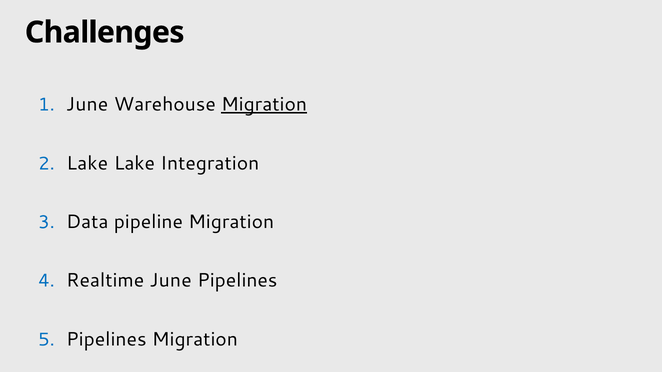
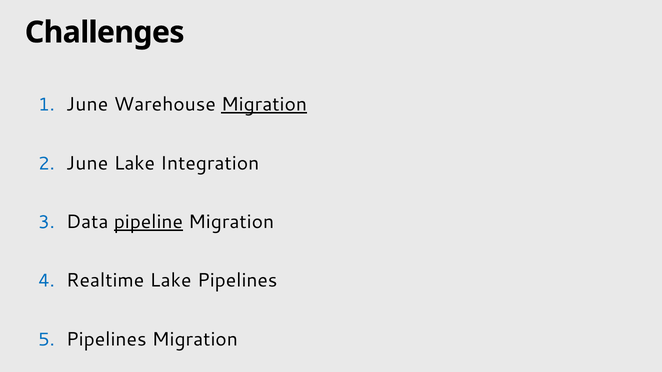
Lake at (87, 163): Lake -> June
pipeline underline: none -> present
Realtime June: June -> Lake
